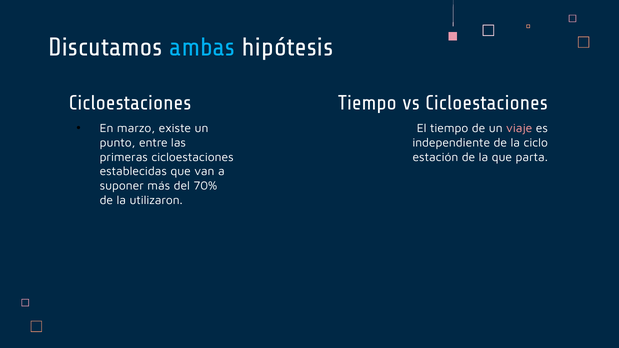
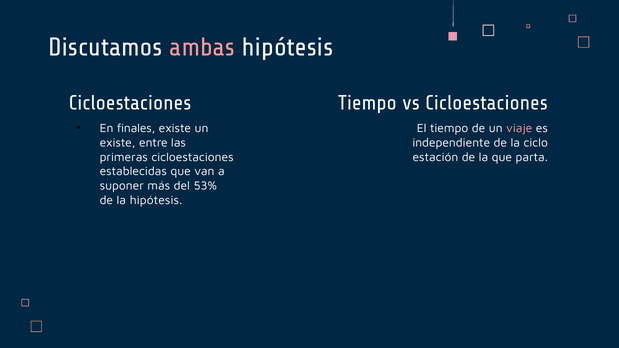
ambas colour: light blue -> pink
marzo: marzo -> finales
punto at (118, 143): punto -> existe
70%: 70% -> 53%
la utilizaron: utilizaron -> hipótesis
